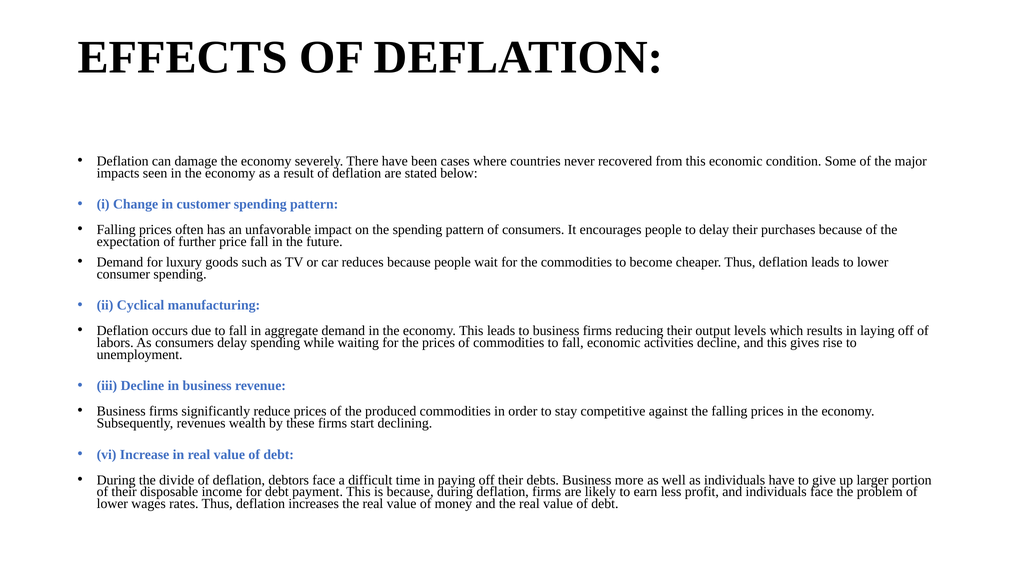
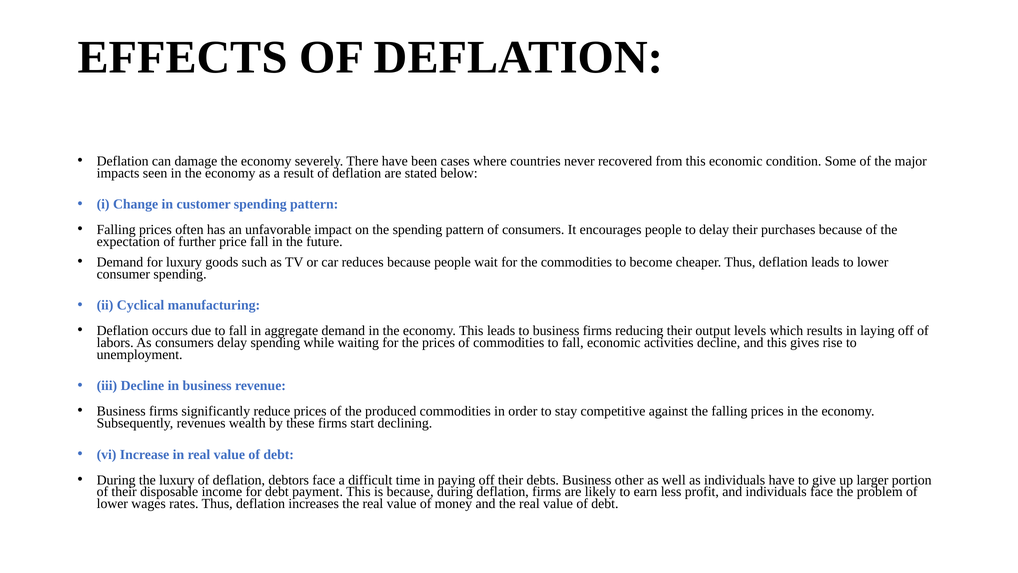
the divide: divide -> luxury
more: more -> other
